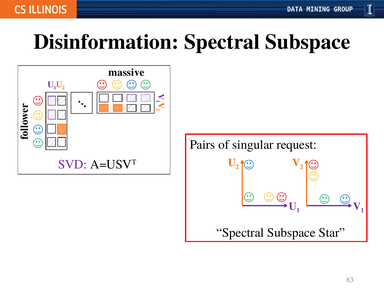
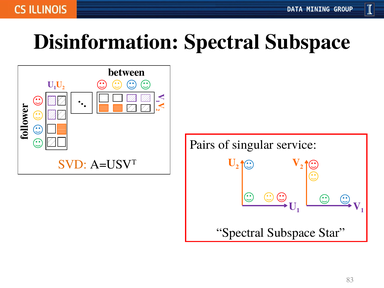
massive: massive -> between
request: request -> service
SVD colour: purple -> orange
